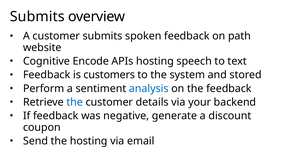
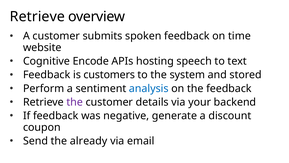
Submits at (37, 17): Submits -> Retrieve
path: path -> time
the at (75, 102) colour: blue -> purple
the hosting: hosting -> already
